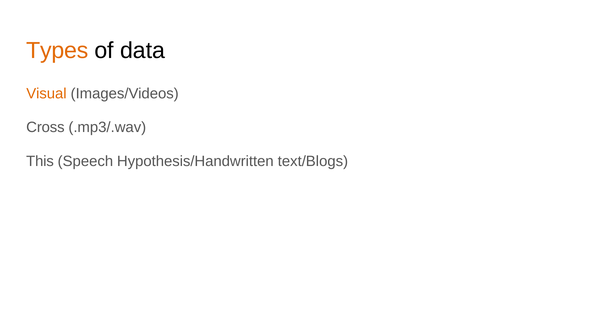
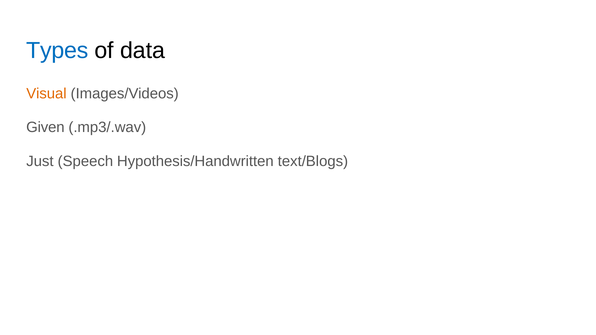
Types colour: orange -> blue
Cross: Cross -> Given
This: This -> Just
